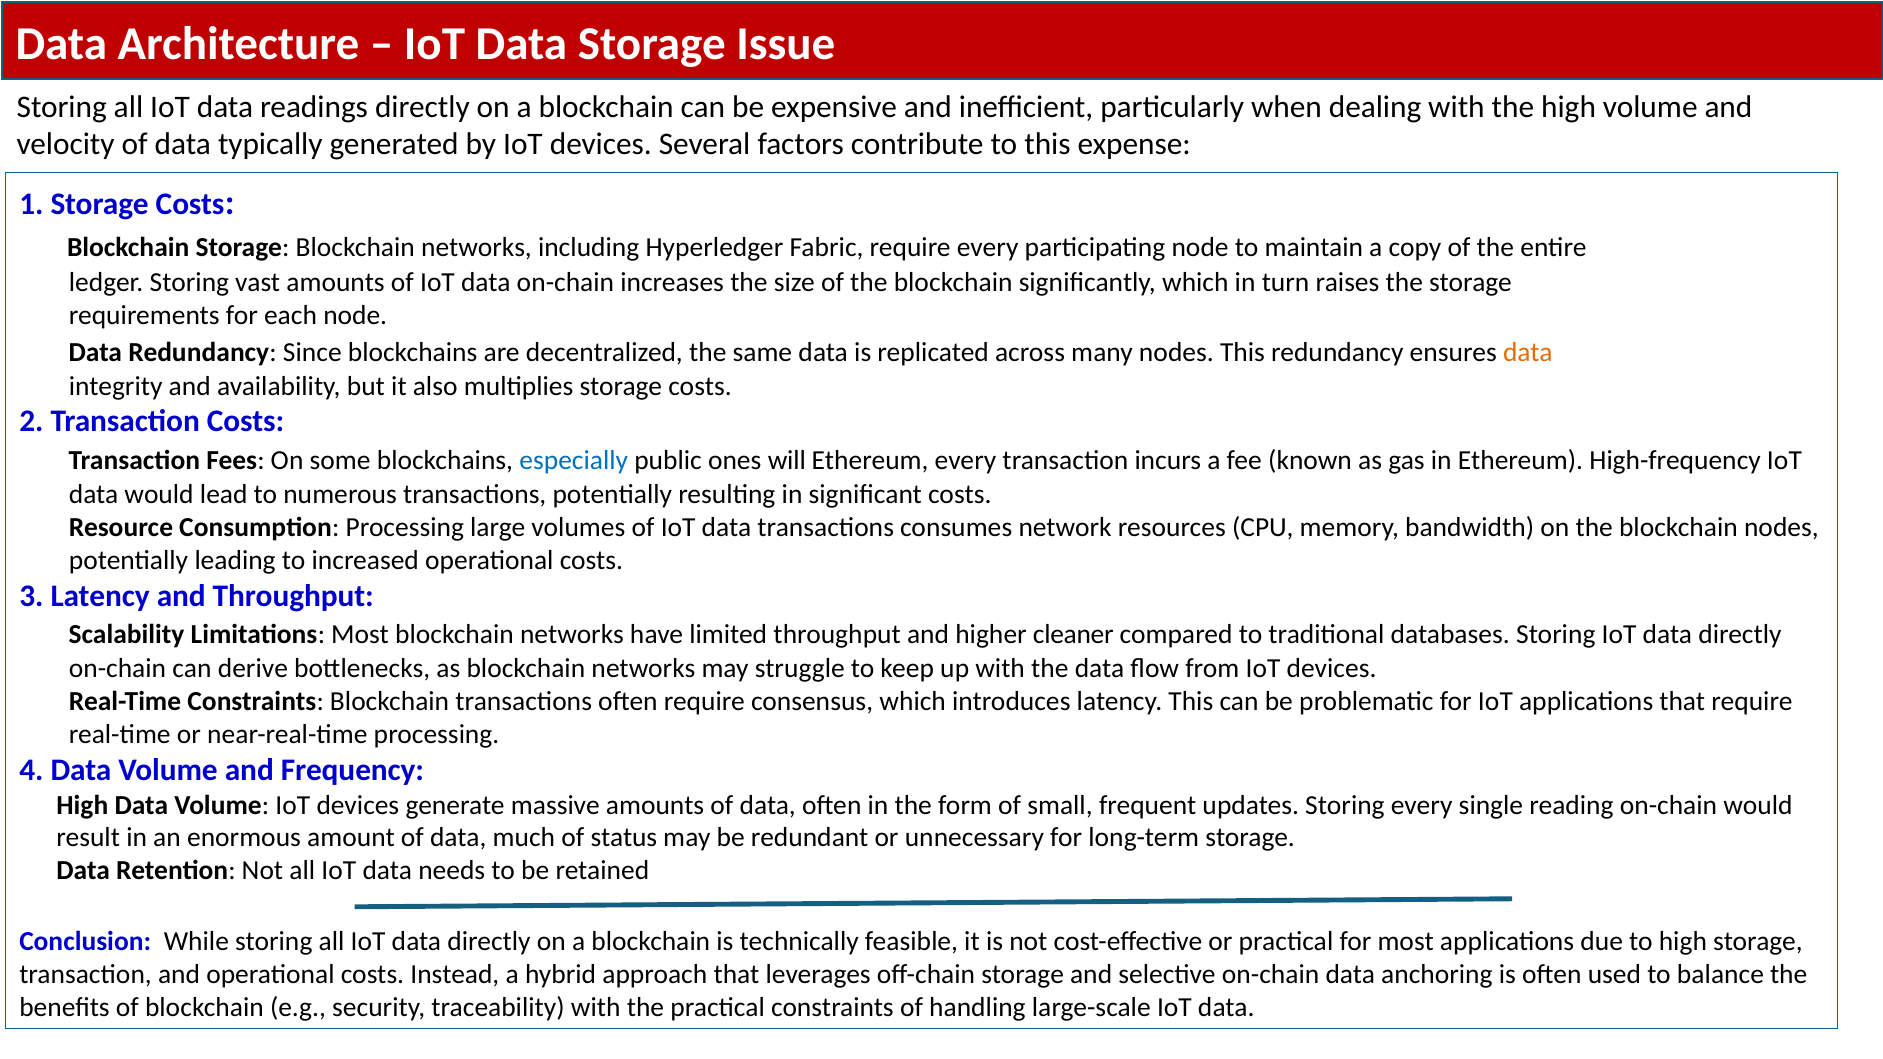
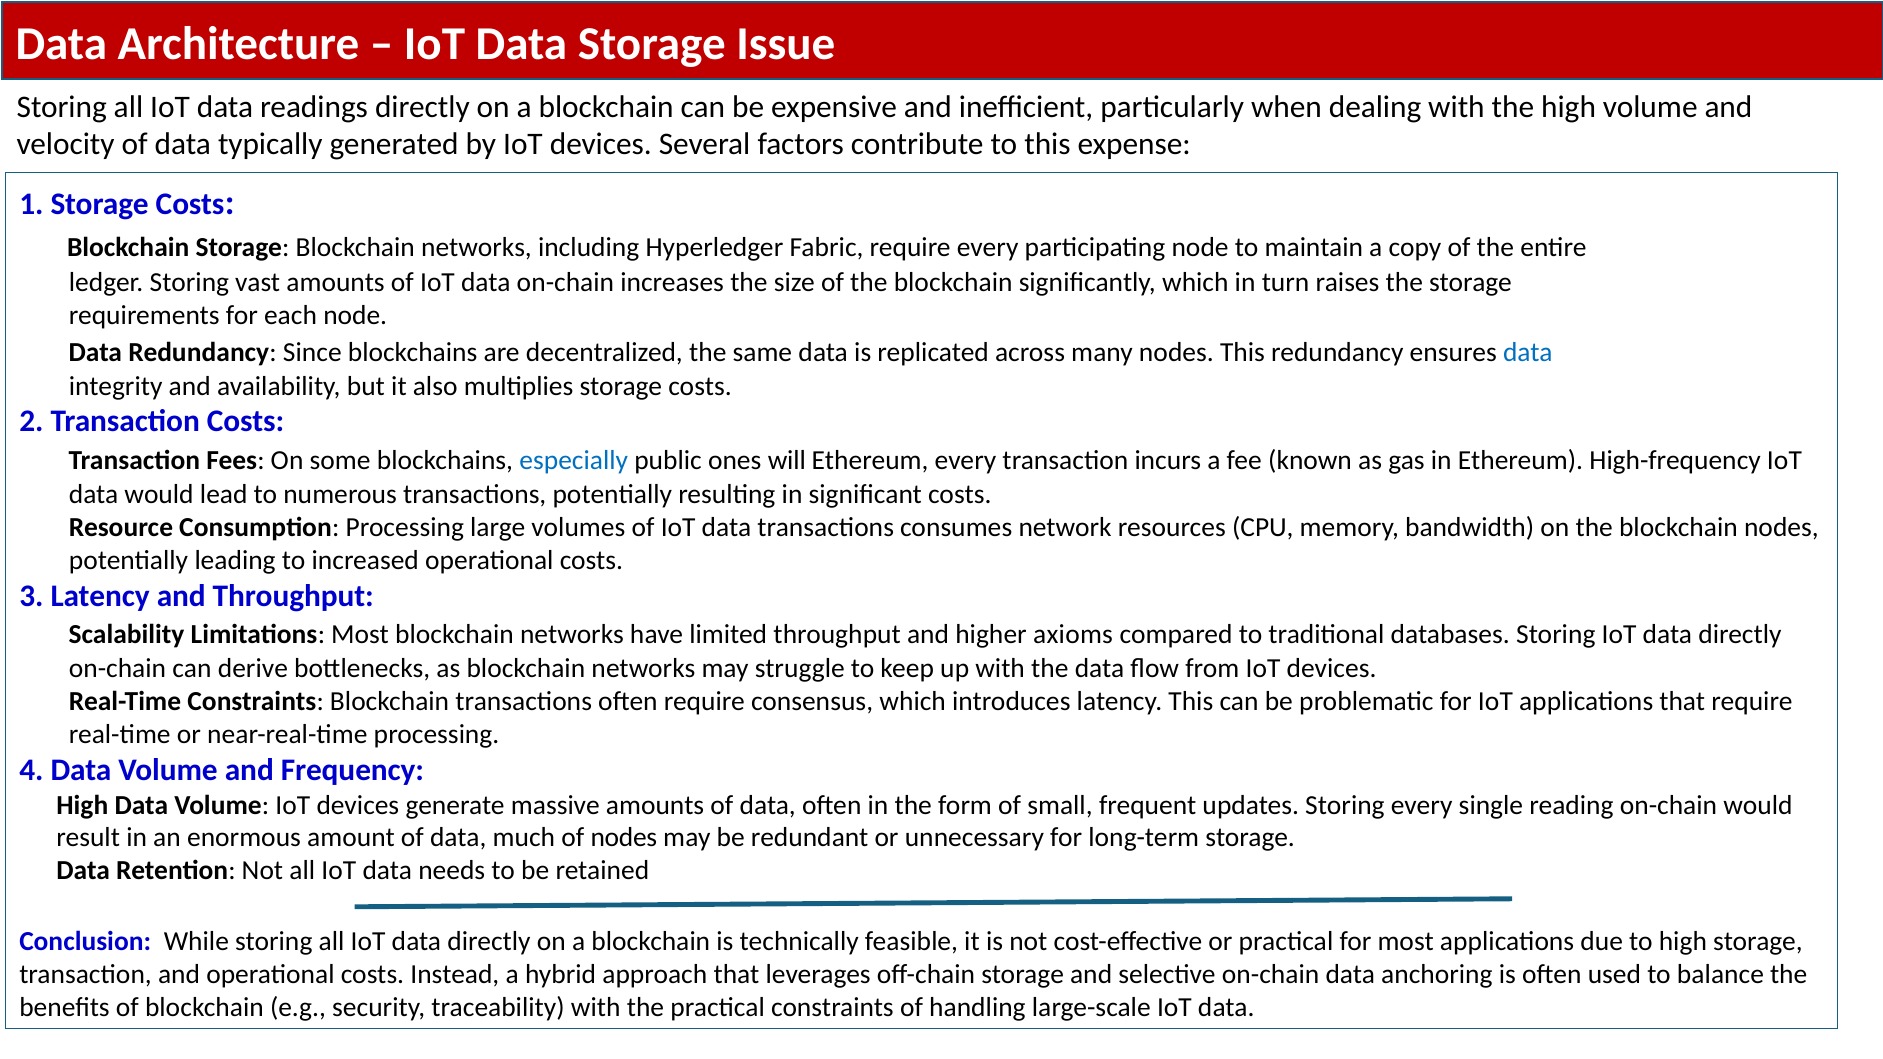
data at (1528, 352) colour: orange -> blue
cleaner: cleaner -> axioms
of status: status -> nodes
